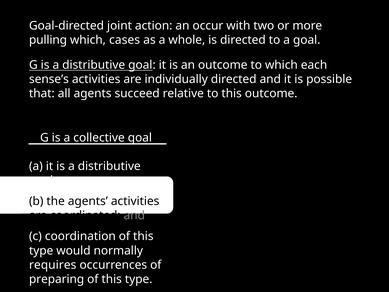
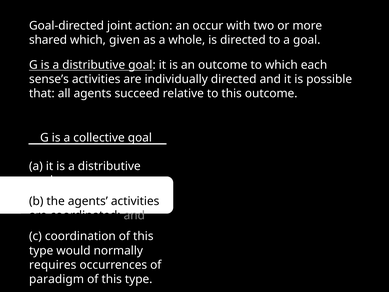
pulling: pulling -> shared
cases: cases -> given
preparing: preparing -> paradigm
